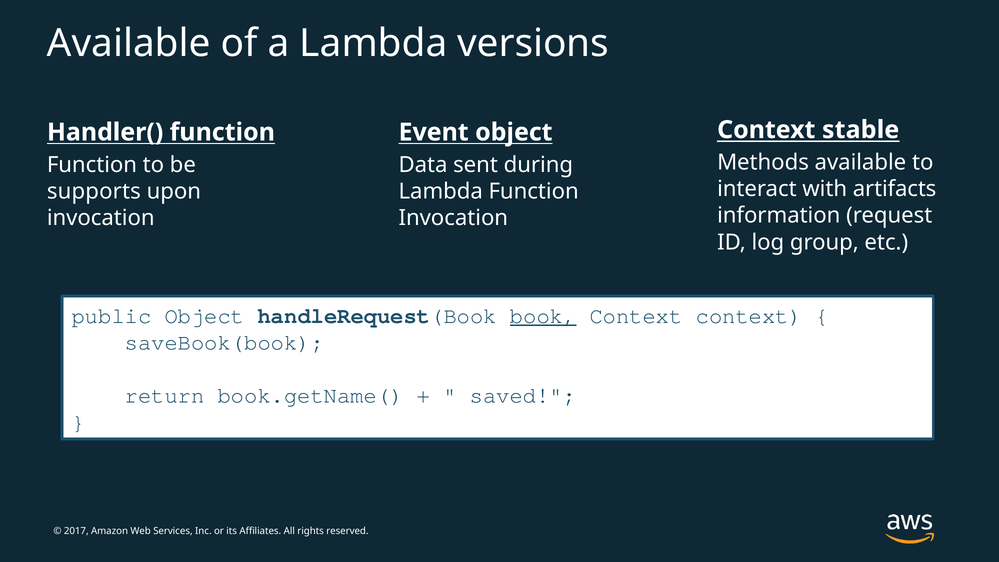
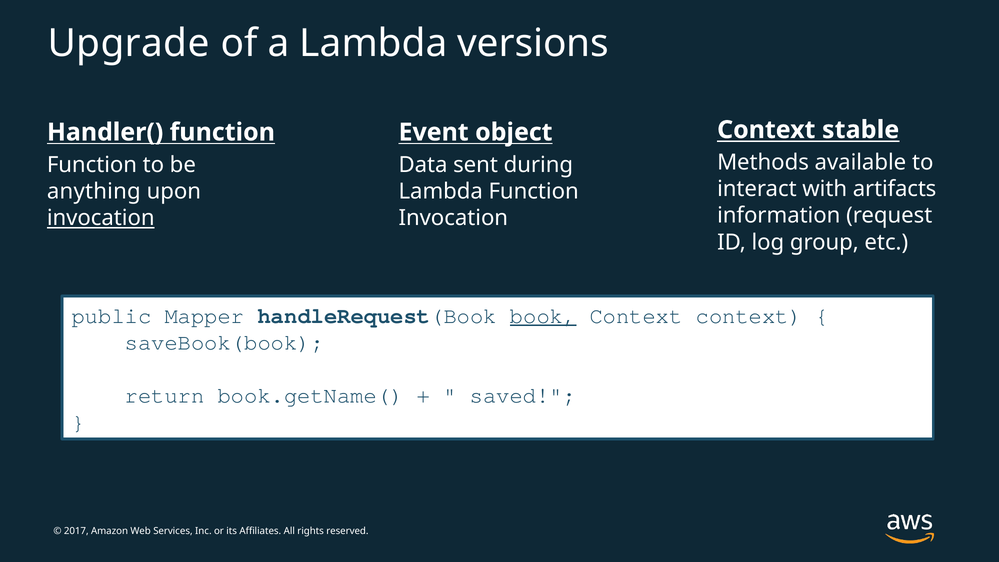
Available at (129, 44): Available -> Upgrade
supports: supports -> anything
invocation at (101, 218) underline: none -> present
public Object: Object -> Mapper
